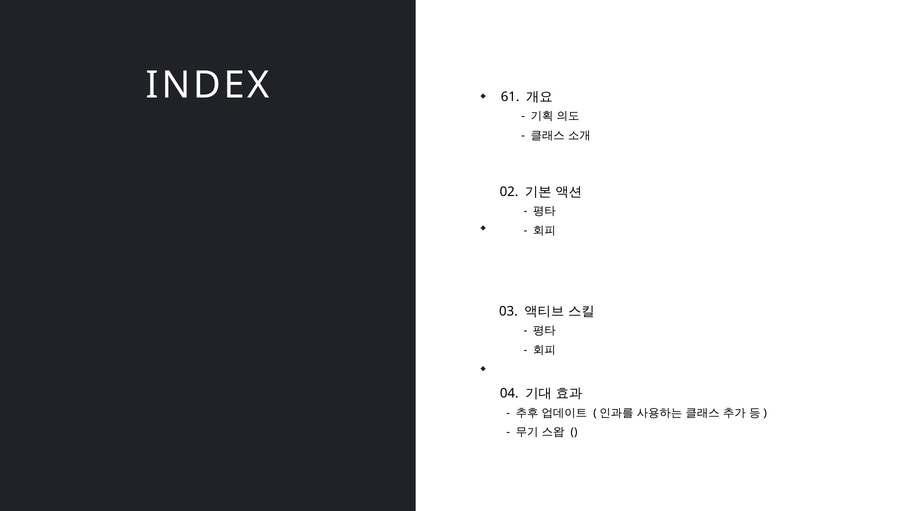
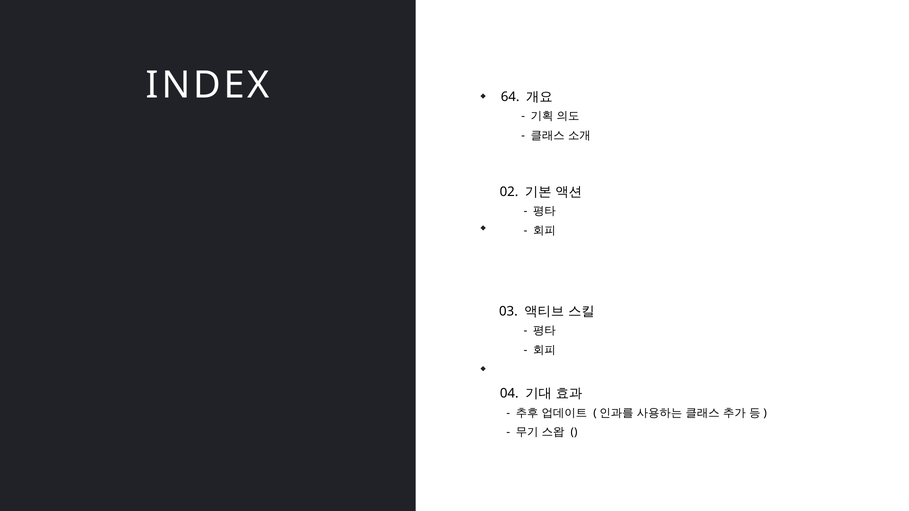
61: 61 -> 64
